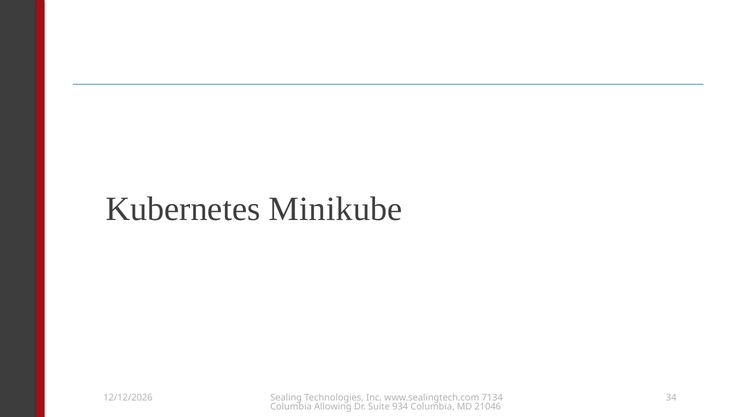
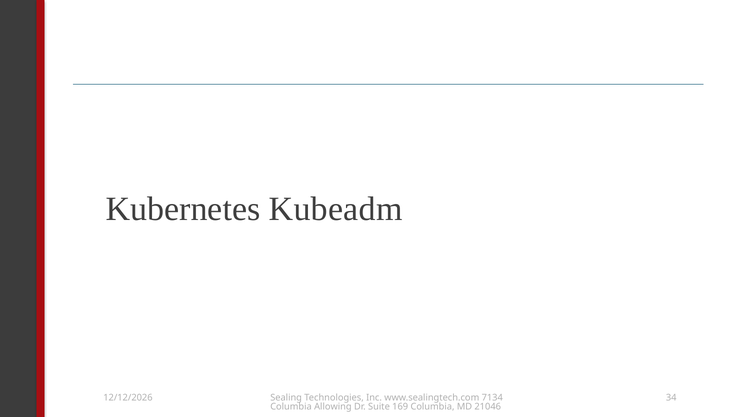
Minikube: Minikube -> Kubeadm
934: 934 -> 169
